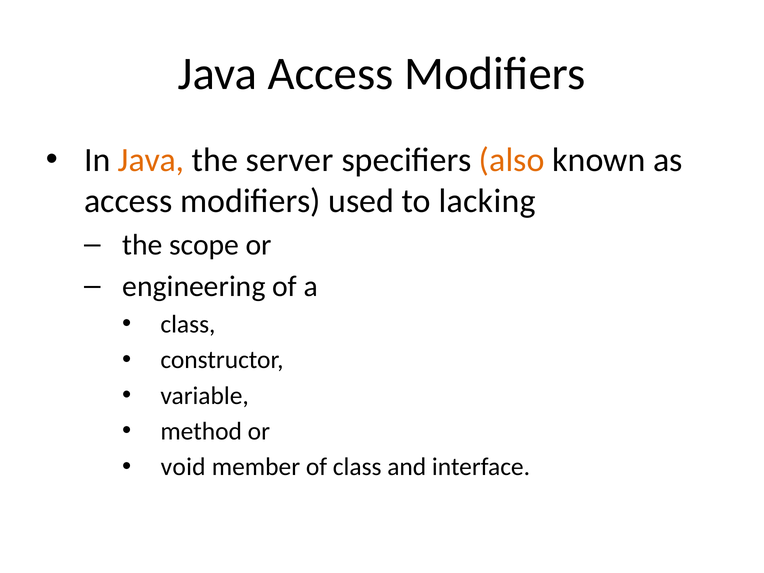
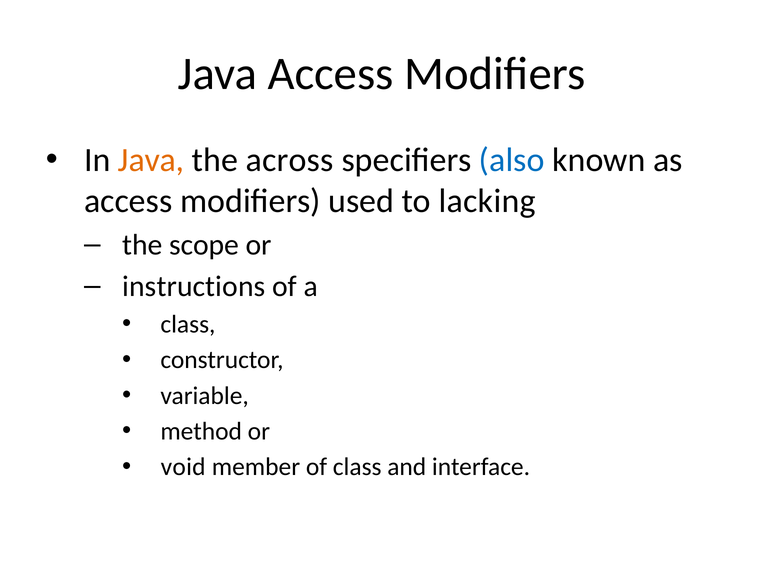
server: server -> across
also colour: orange -> blue
engineering: engineering -> instructions
